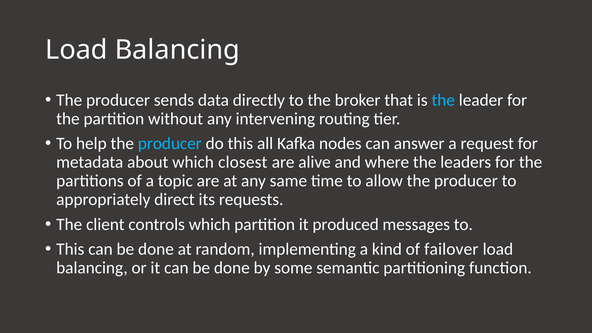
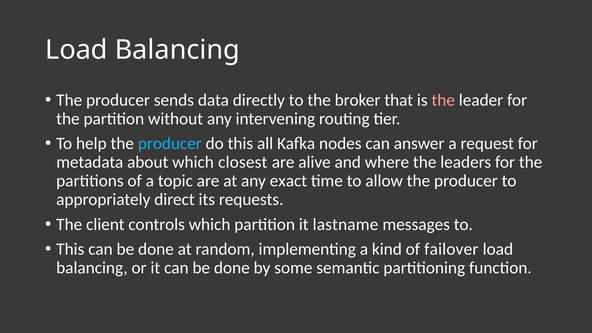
the at (443, 100) colour: light blue -> pink
same: same -> exact
produced: produced -> lastname
